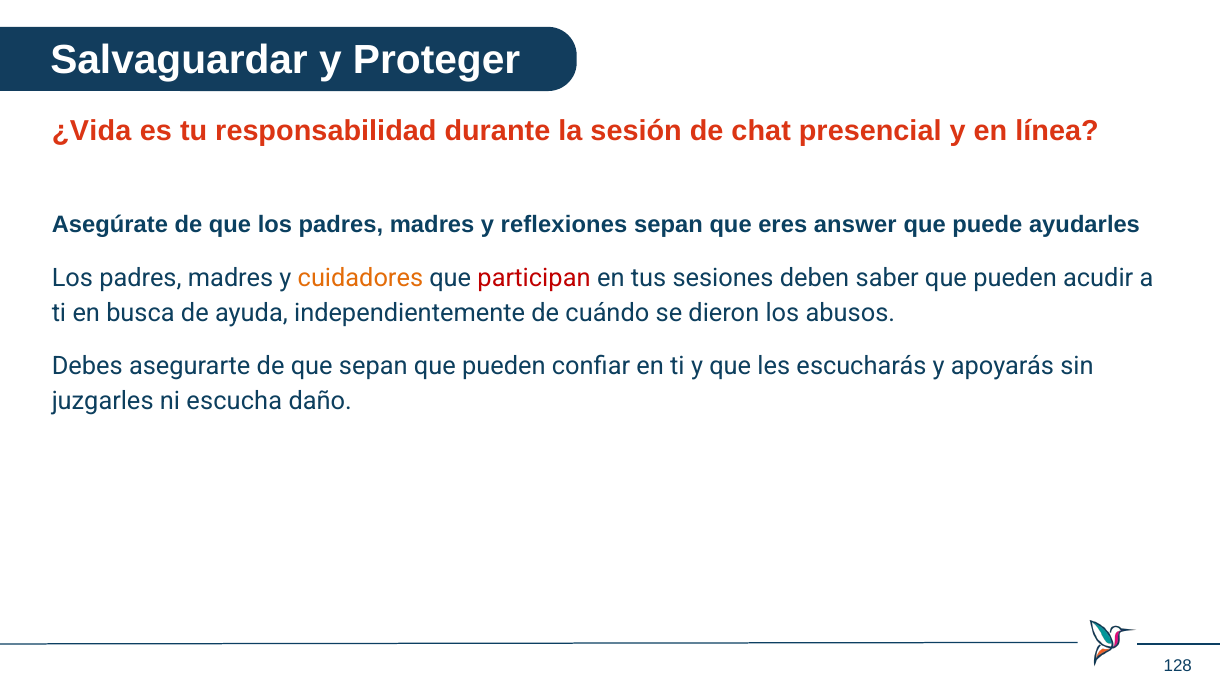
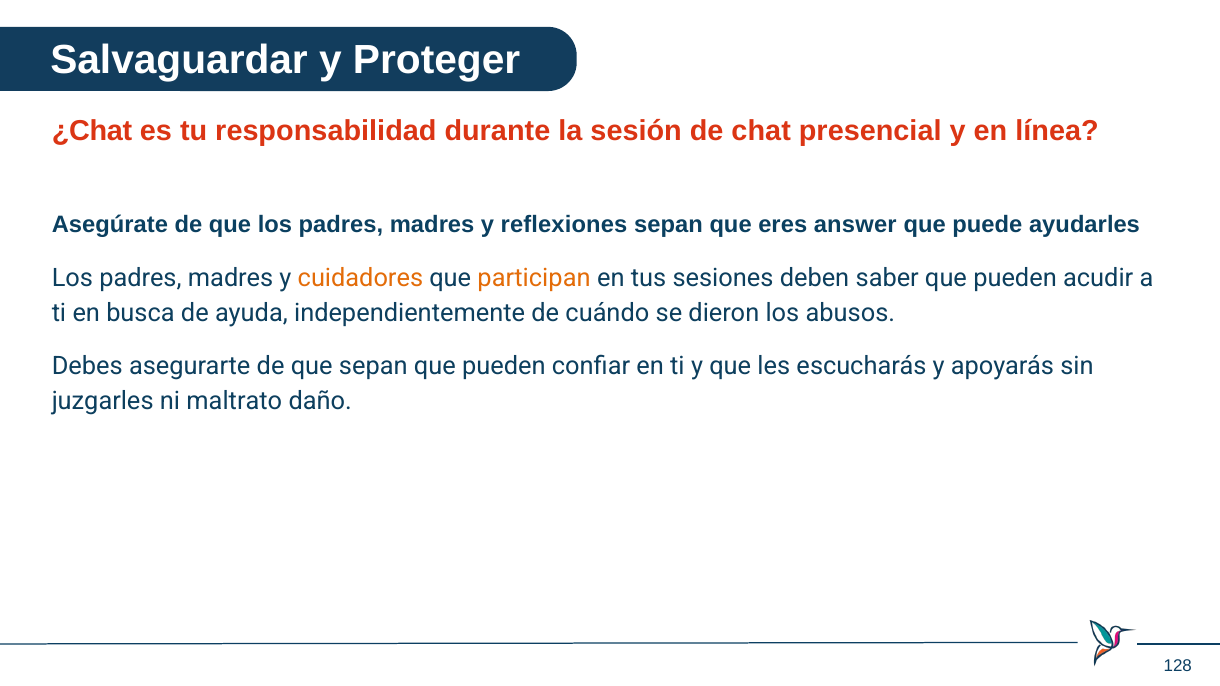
¿Vida: ¿Vida -> ¿Chat
participan colour: red -> orange
escucha: escucha -> maltrato
